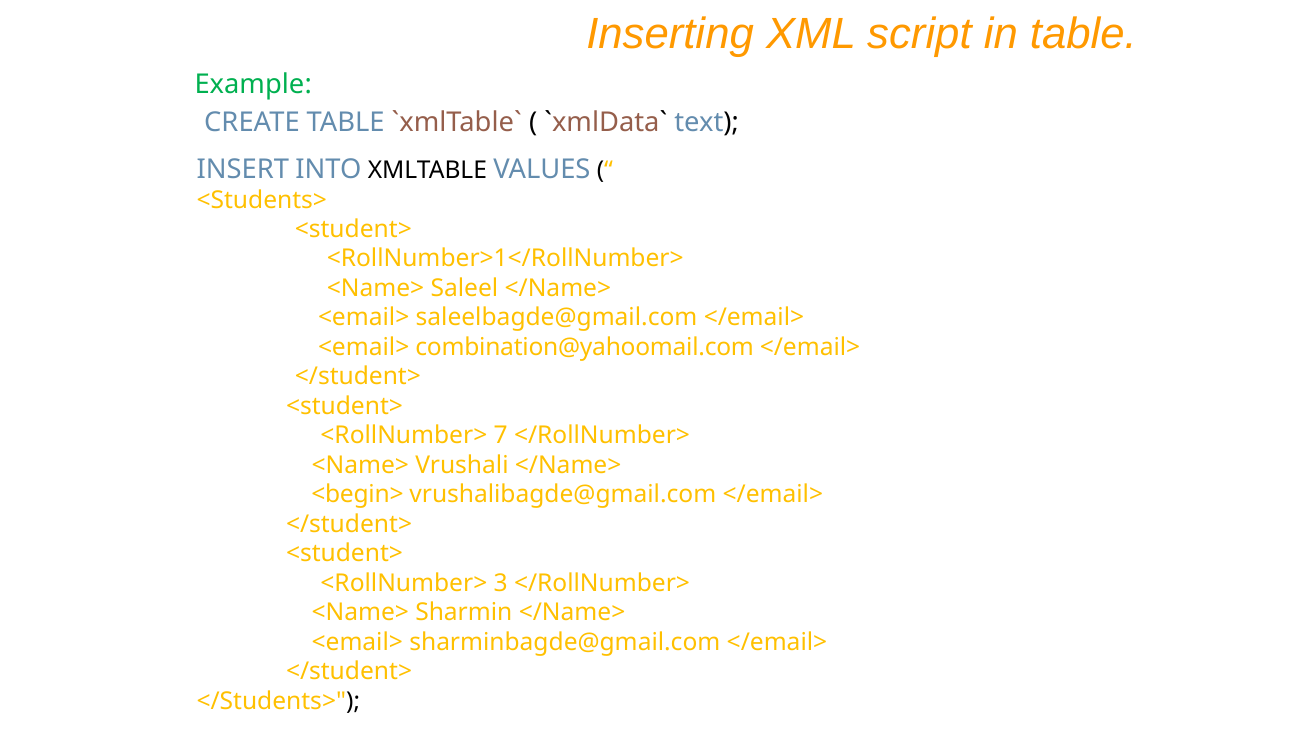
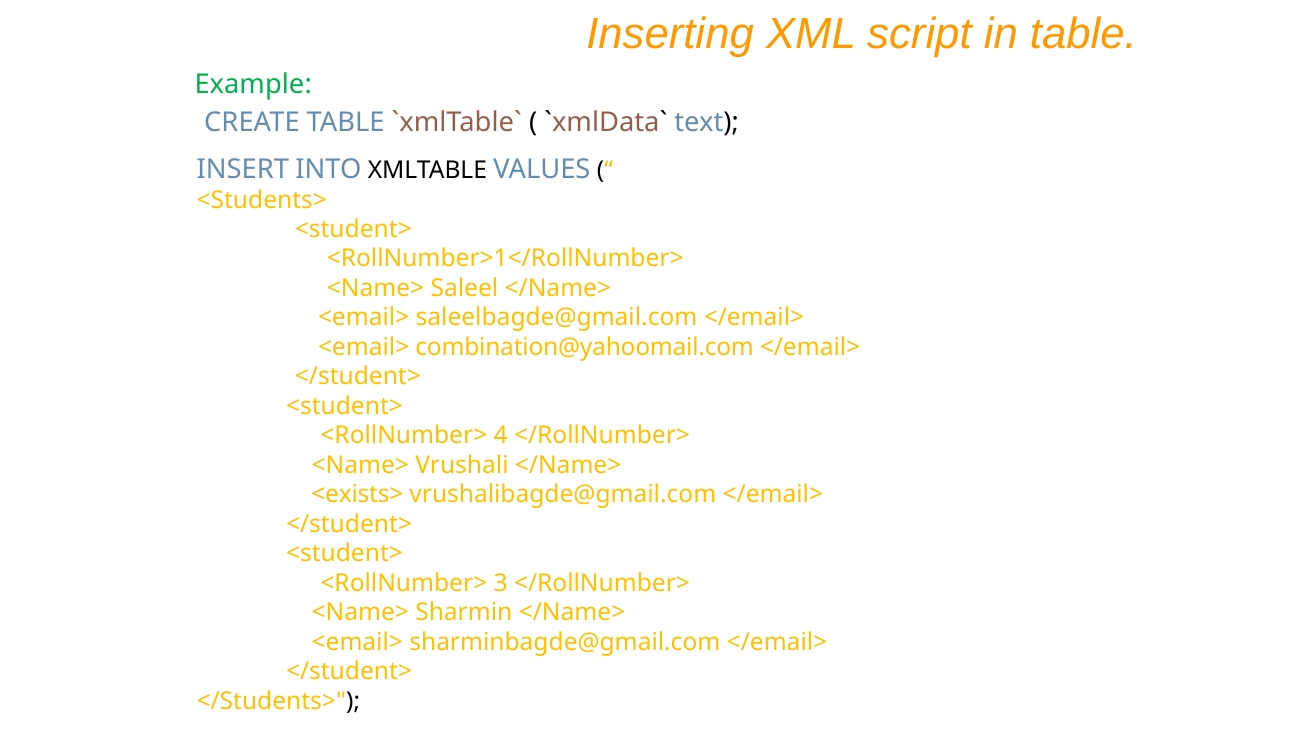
7: 7 -> 4
<begin>: <begin> -> <exists>
